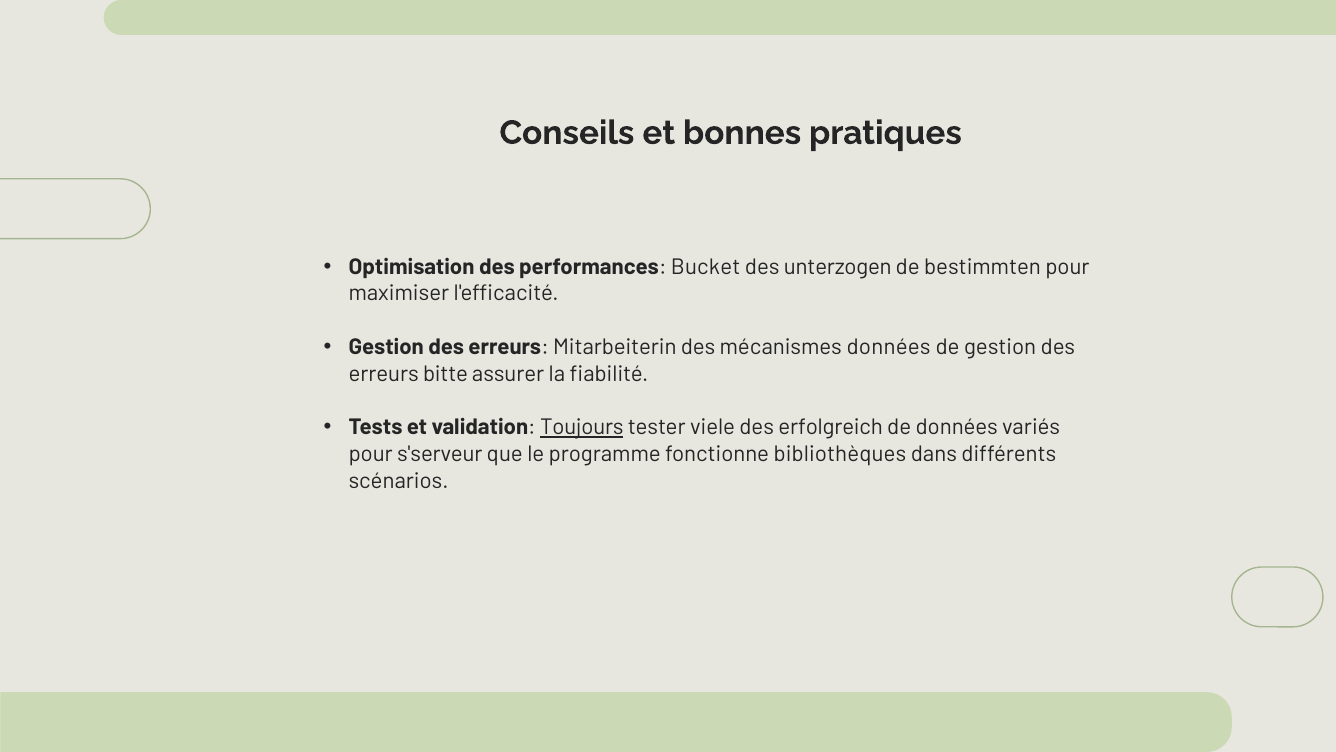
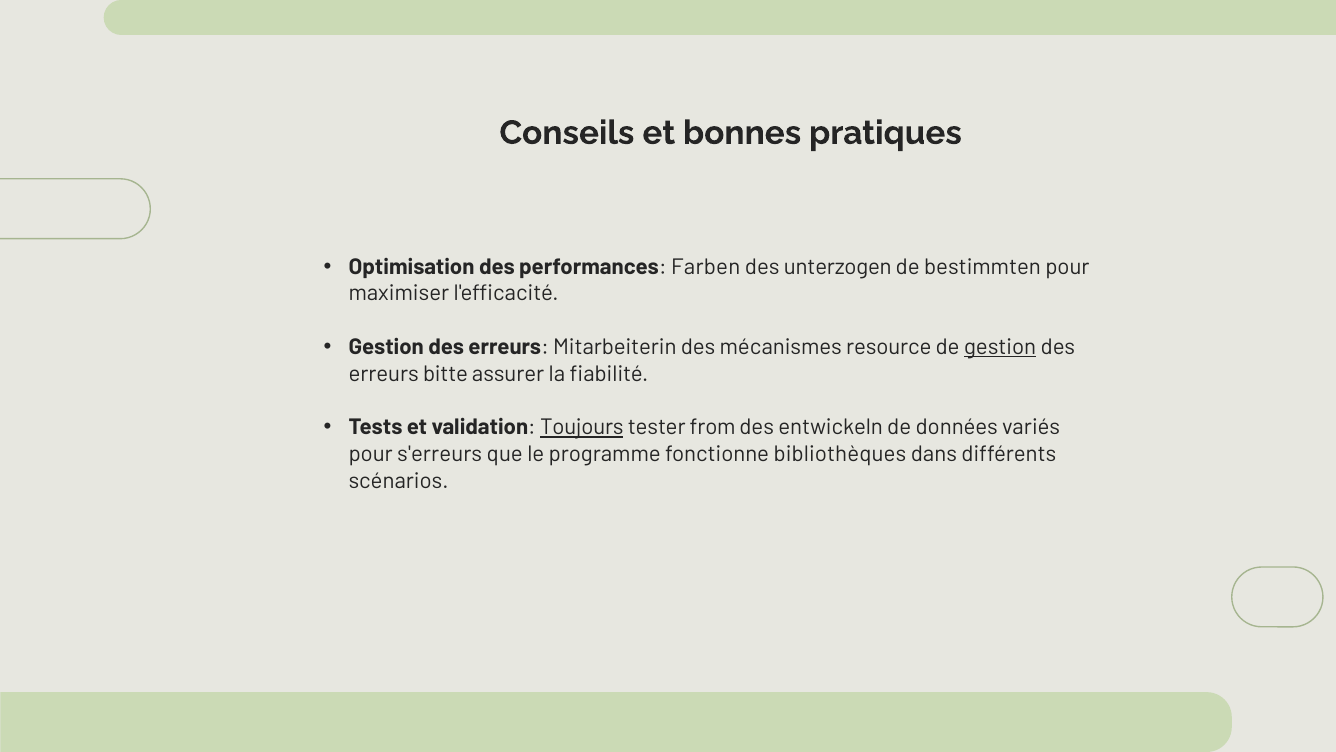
Bucket: Bucket -> Farben
mécanismes données: données -> resource
gestion at (1000, 347) underline: none -> present
viele: viele -> from
erfolgreich: erfolgreich -> entwickeln
s'serveur: s'serveur -> s'erreurs
